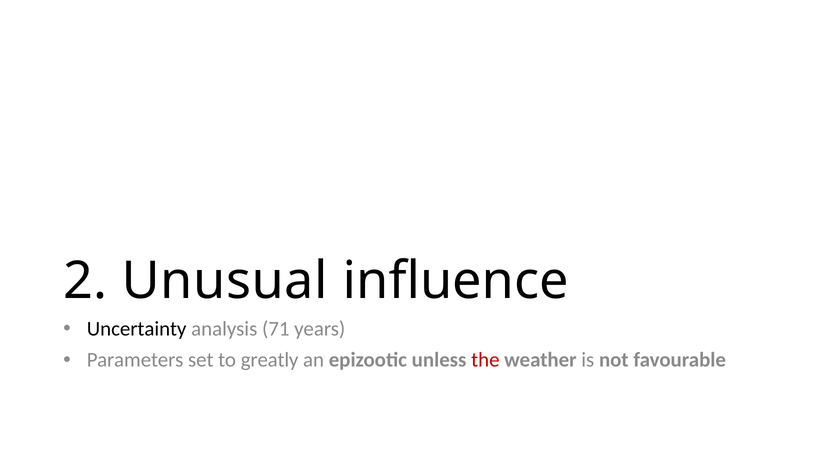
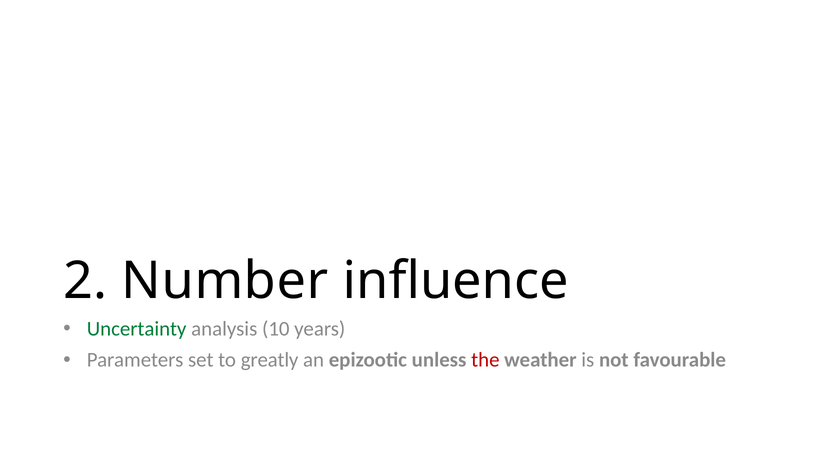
Unusual: Unusual -> Number
Uncertainty colour: black -> green
71: 71 -> 10
